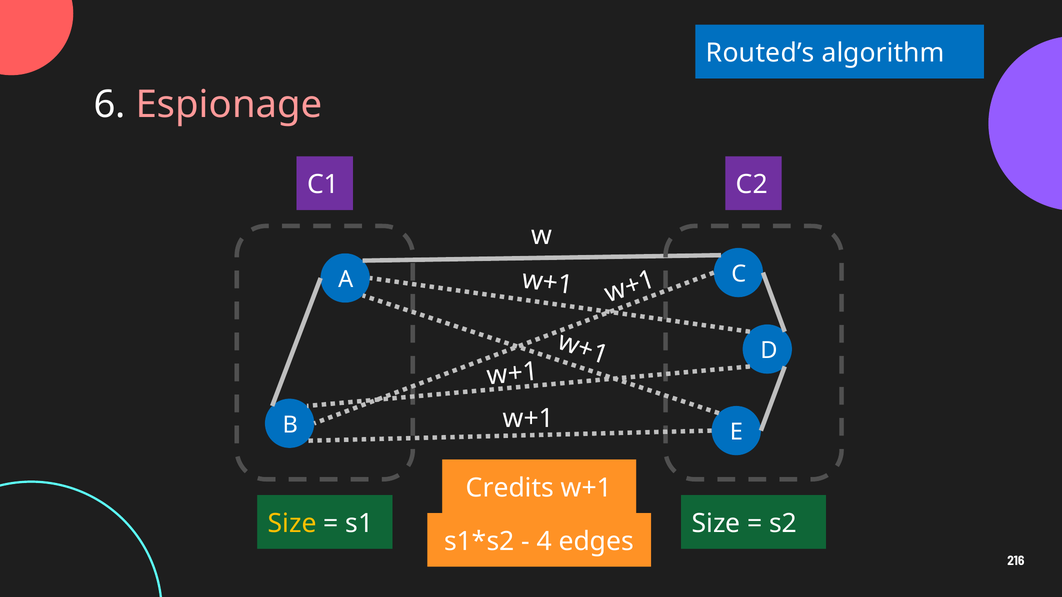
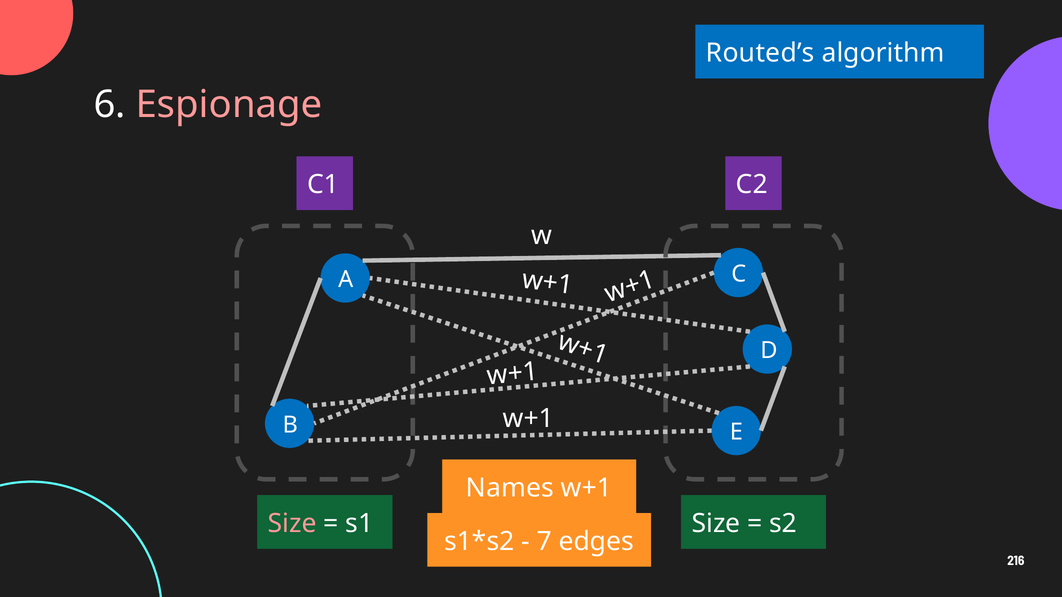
Credits: Credits -> Names
Size at (292, 524) colour: yellow -> pink
4: 4 -> 7
